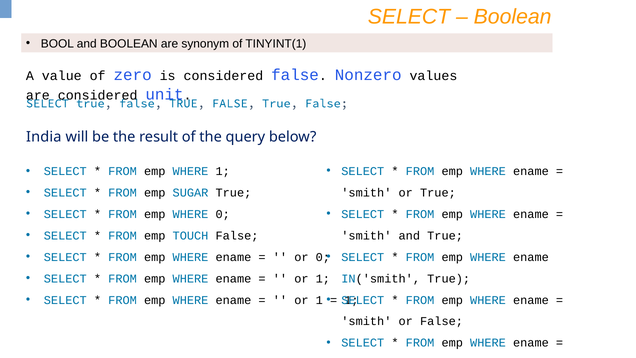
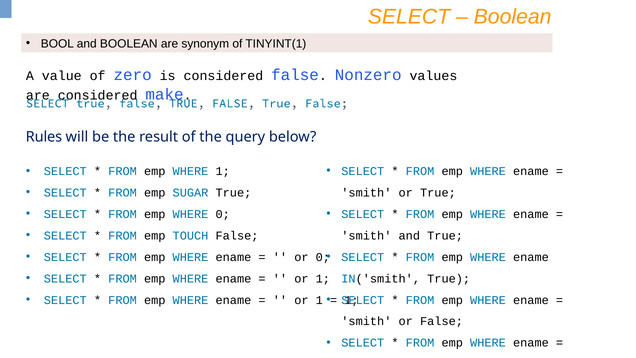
unit: unit -> make
India: India -> Rules
